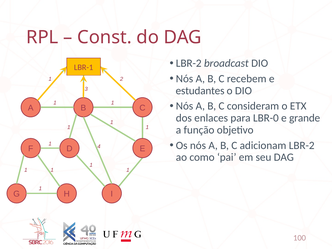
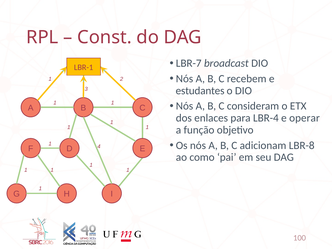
LBR-2 at (189, 63): LBR-2 -> LBR-7
LBR-0: LBR-0 -> LBR-4
grande: grande -> operar
adicionam LBR-2: LBR-2 -> LBR-8
